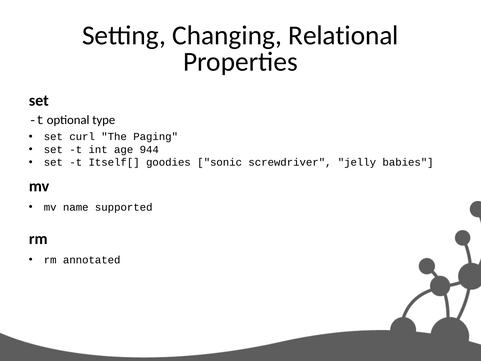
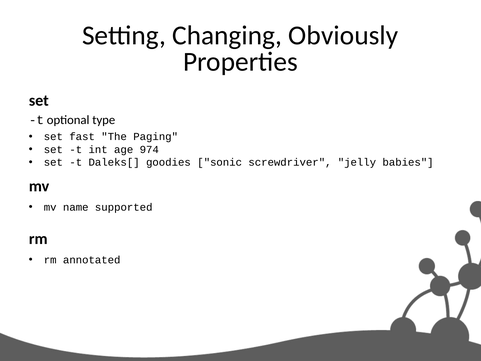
Relational: Relational -> Obviously
curl: curl -> fast
944: 944 -> 974
Itself[: Itself[ -> Daleks[
